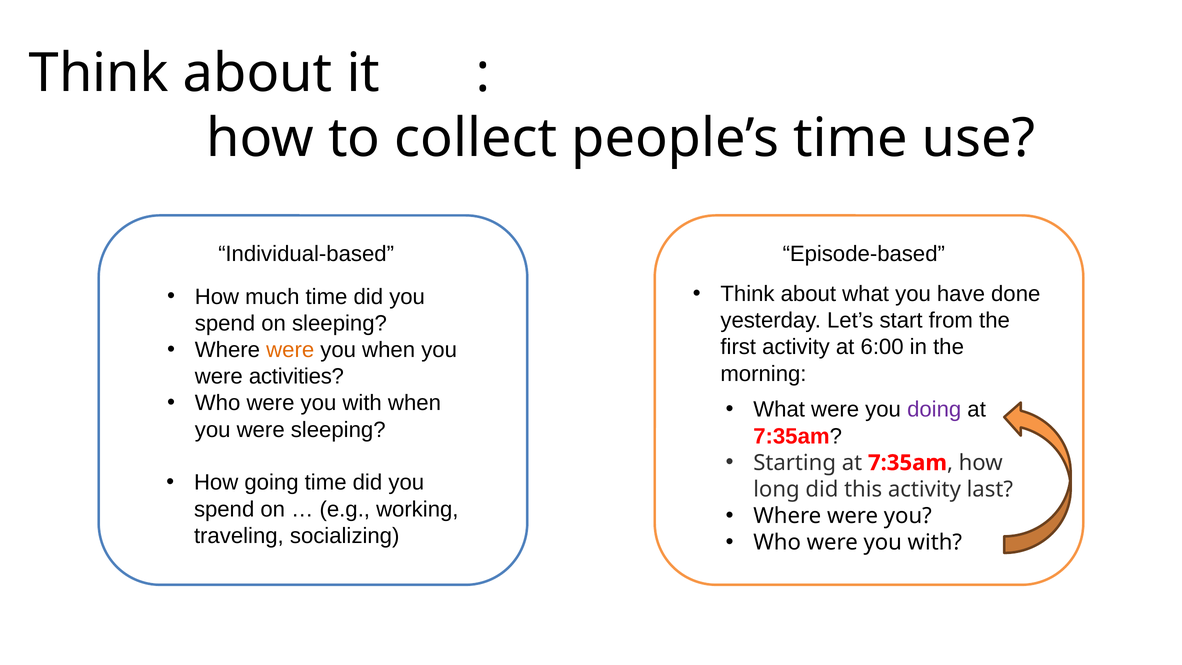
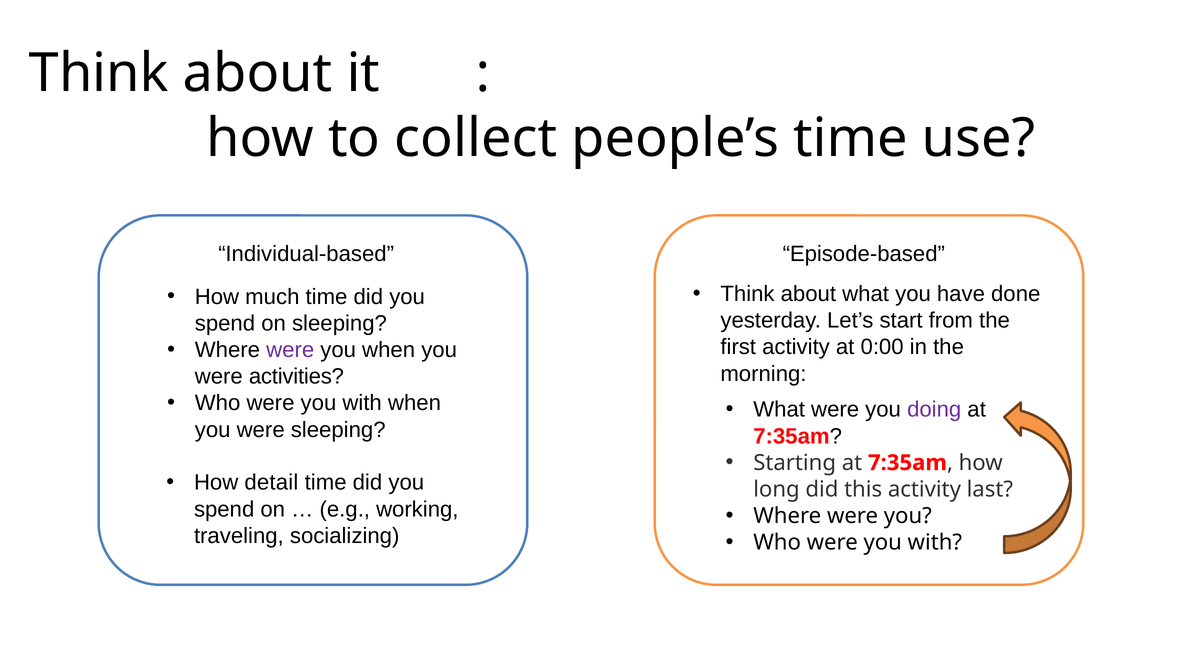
6:00: 6:00 -> 0:00
were at (290, 350) colour: orange -> purple
going: going -> detail
